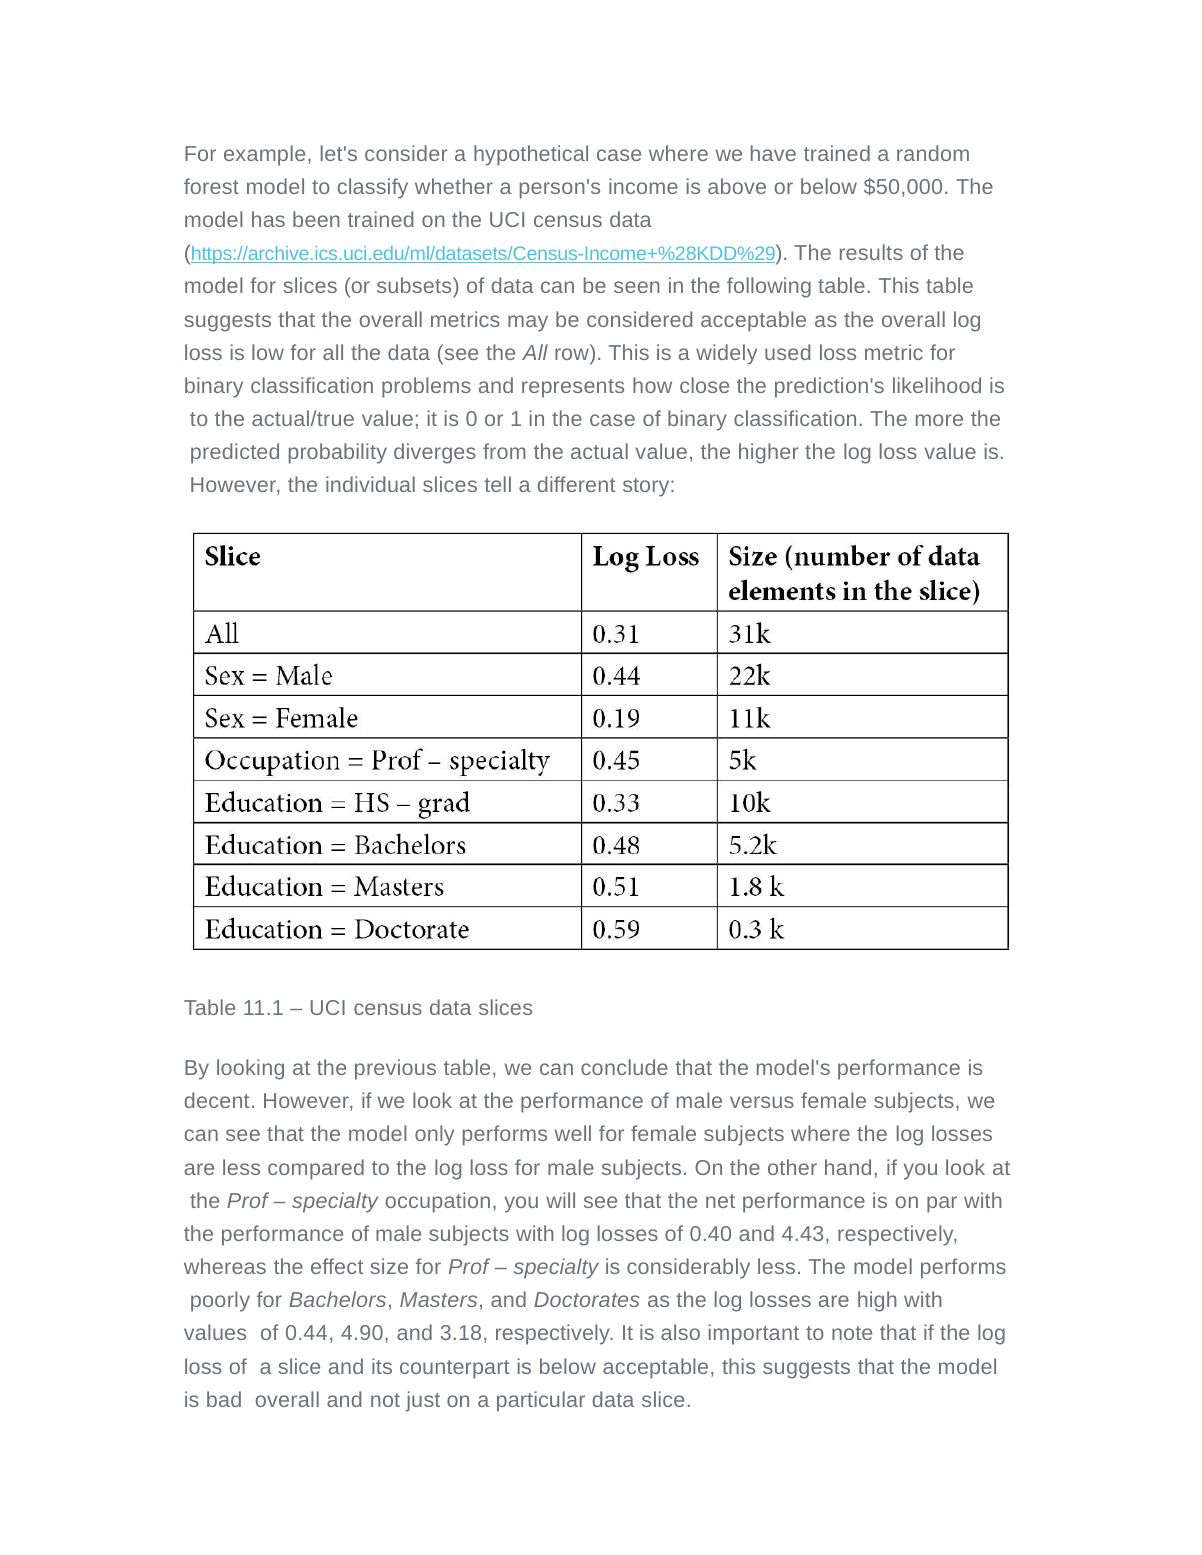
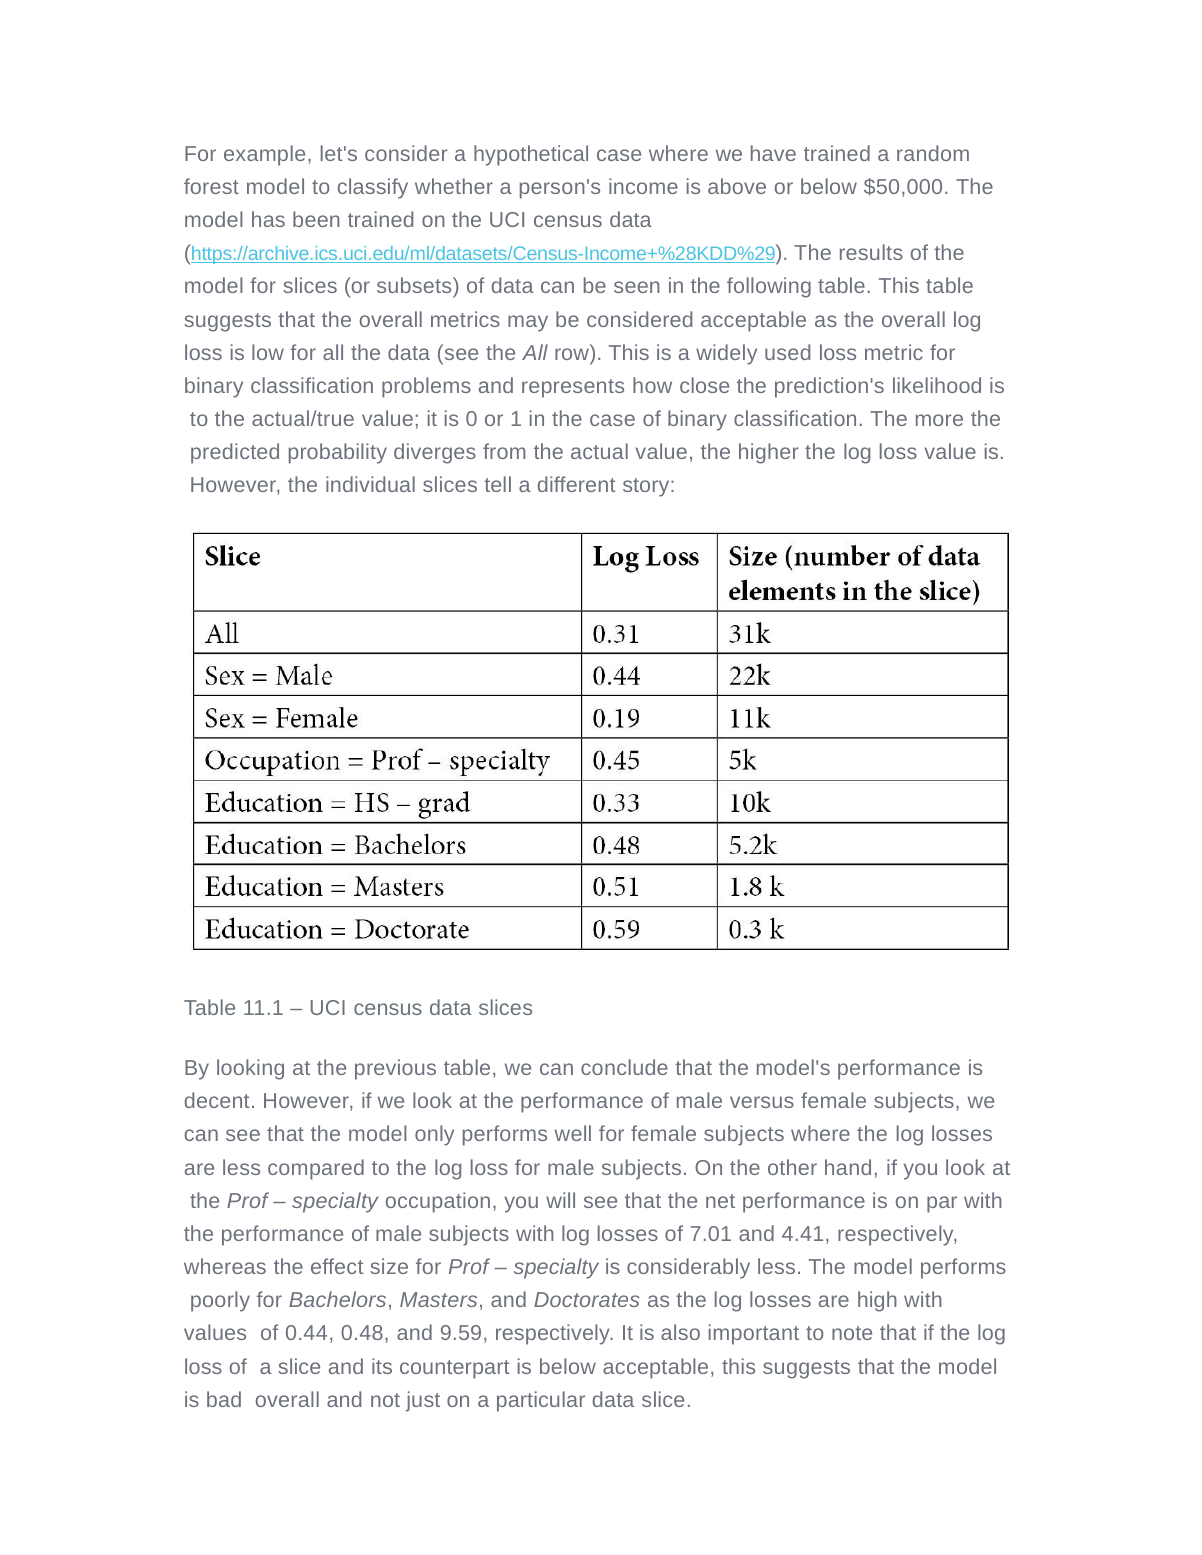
0.40: 0.40 -> 7.01
4.43: 4.43 -> 4.41
4.90: 4.90 -> 0.48
3.18: 3.18 -> 9.59
